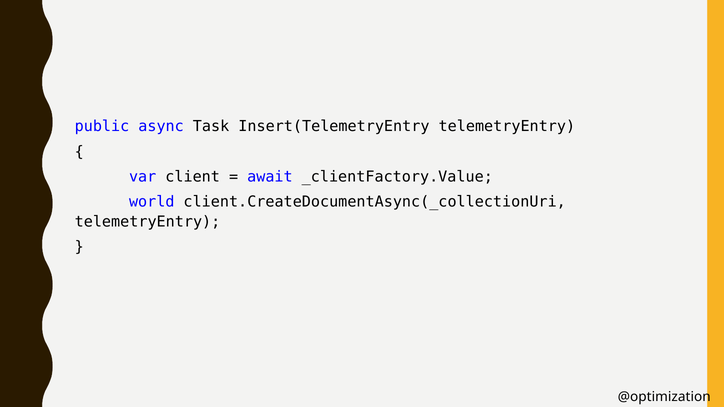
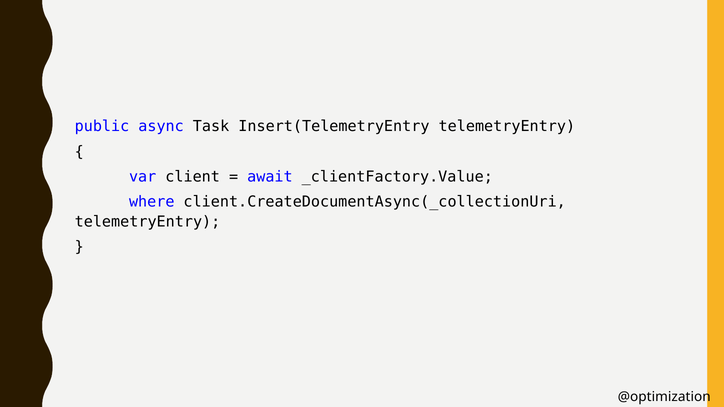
world: world -> where
